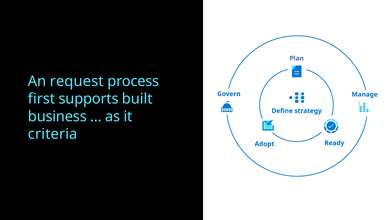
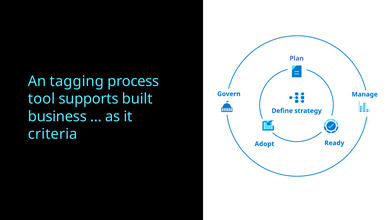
request: request -> tagging
first: first -> tool
